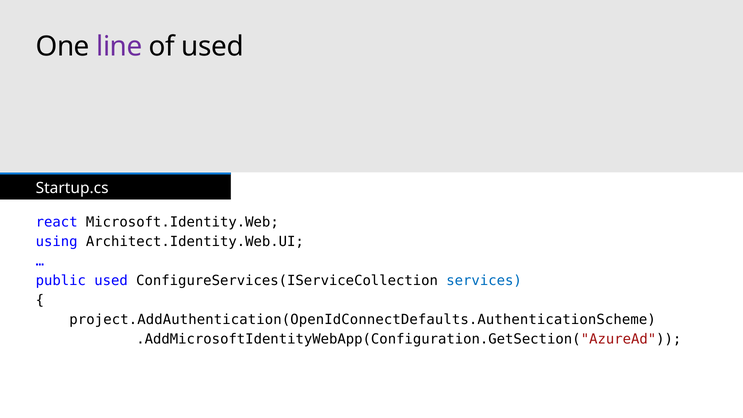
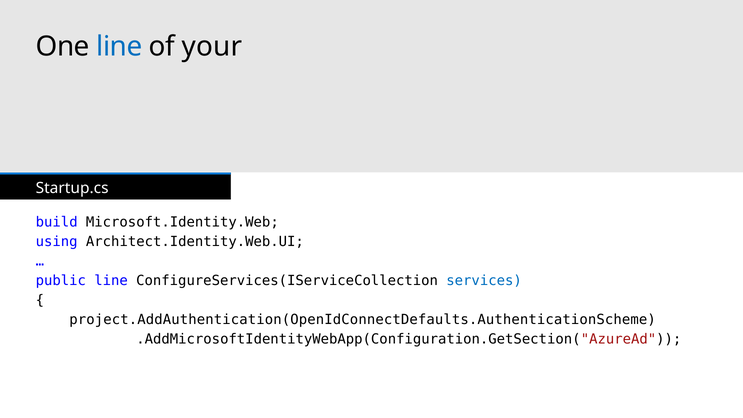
line at (119, 47) colour: purple -> blue
of used: used -> your
react: react -> build
public used: used -> line
